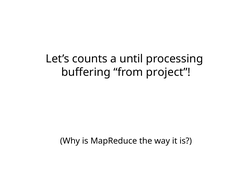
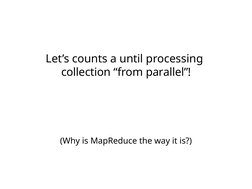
buffering: buffering -> collection
project: project -> parallel
